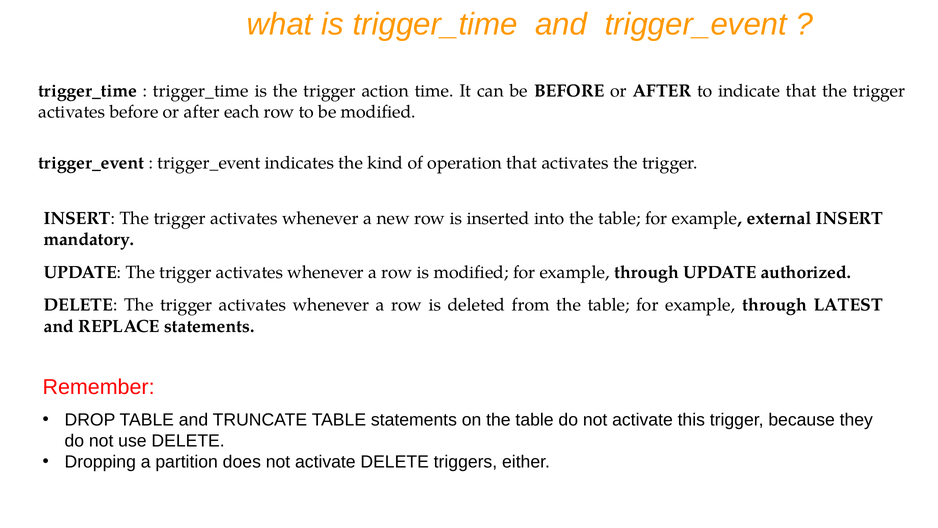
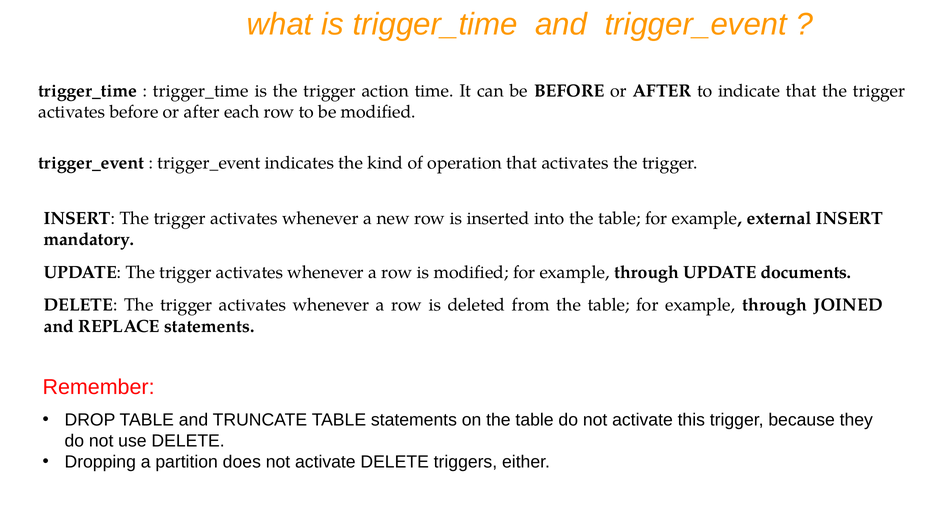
authorized: authorized -> documents
LATEST: LATEST -> JOINED
